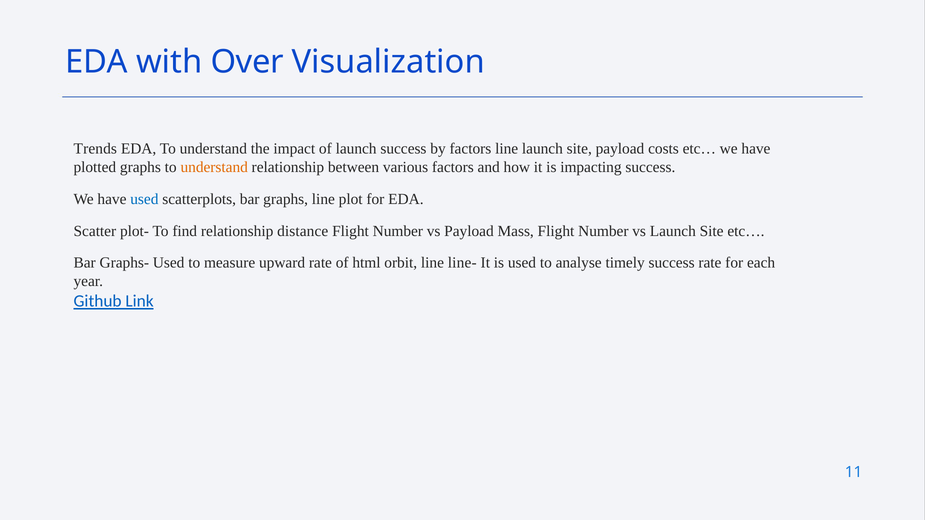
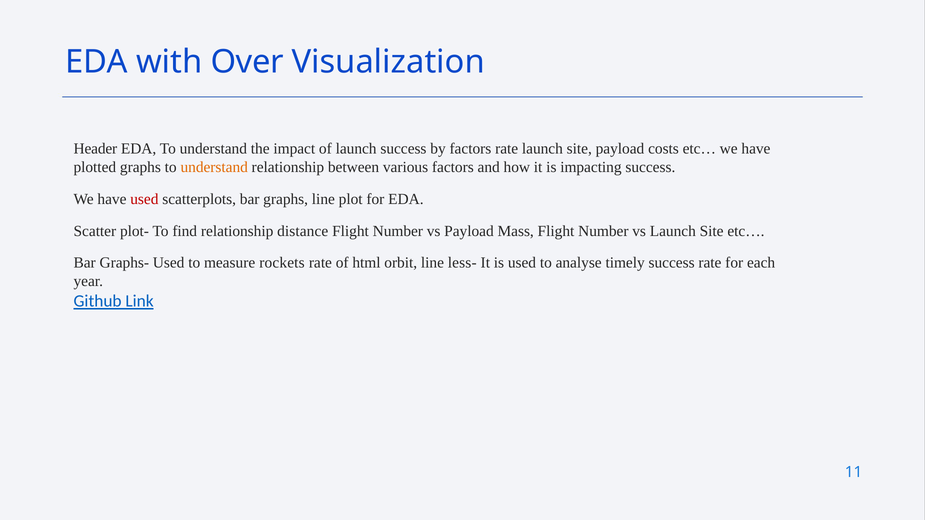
Trends: Trends -> Header
factors line: line -> rate
used at (144, 199) colour: blue -> red
upward: upward -> rockets
line-: line- -> less-
